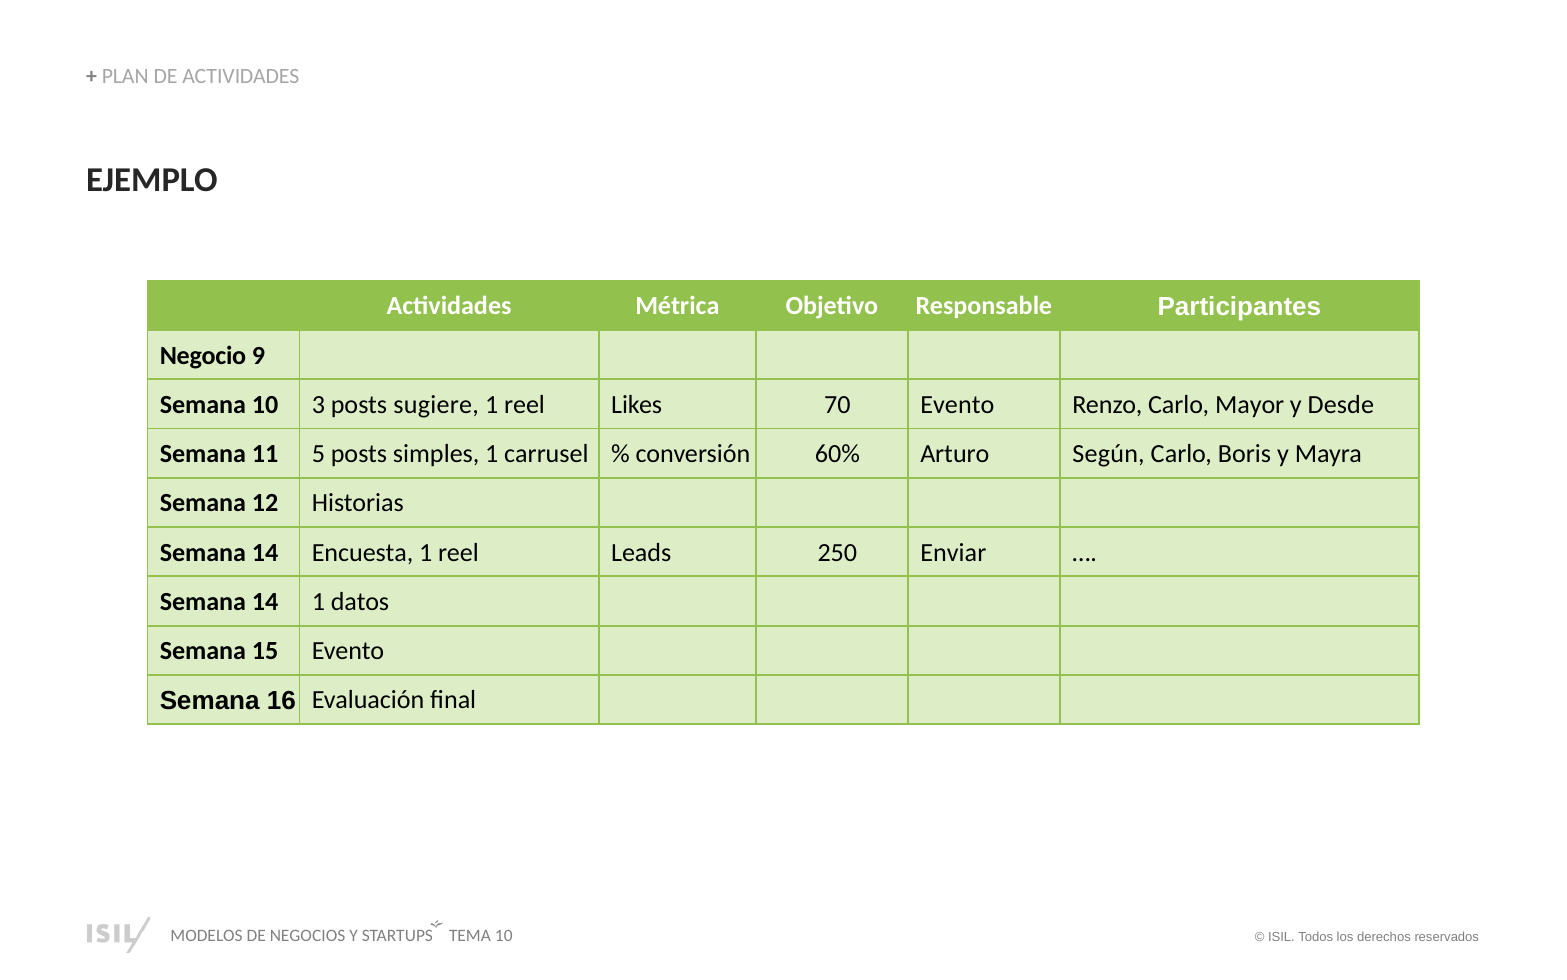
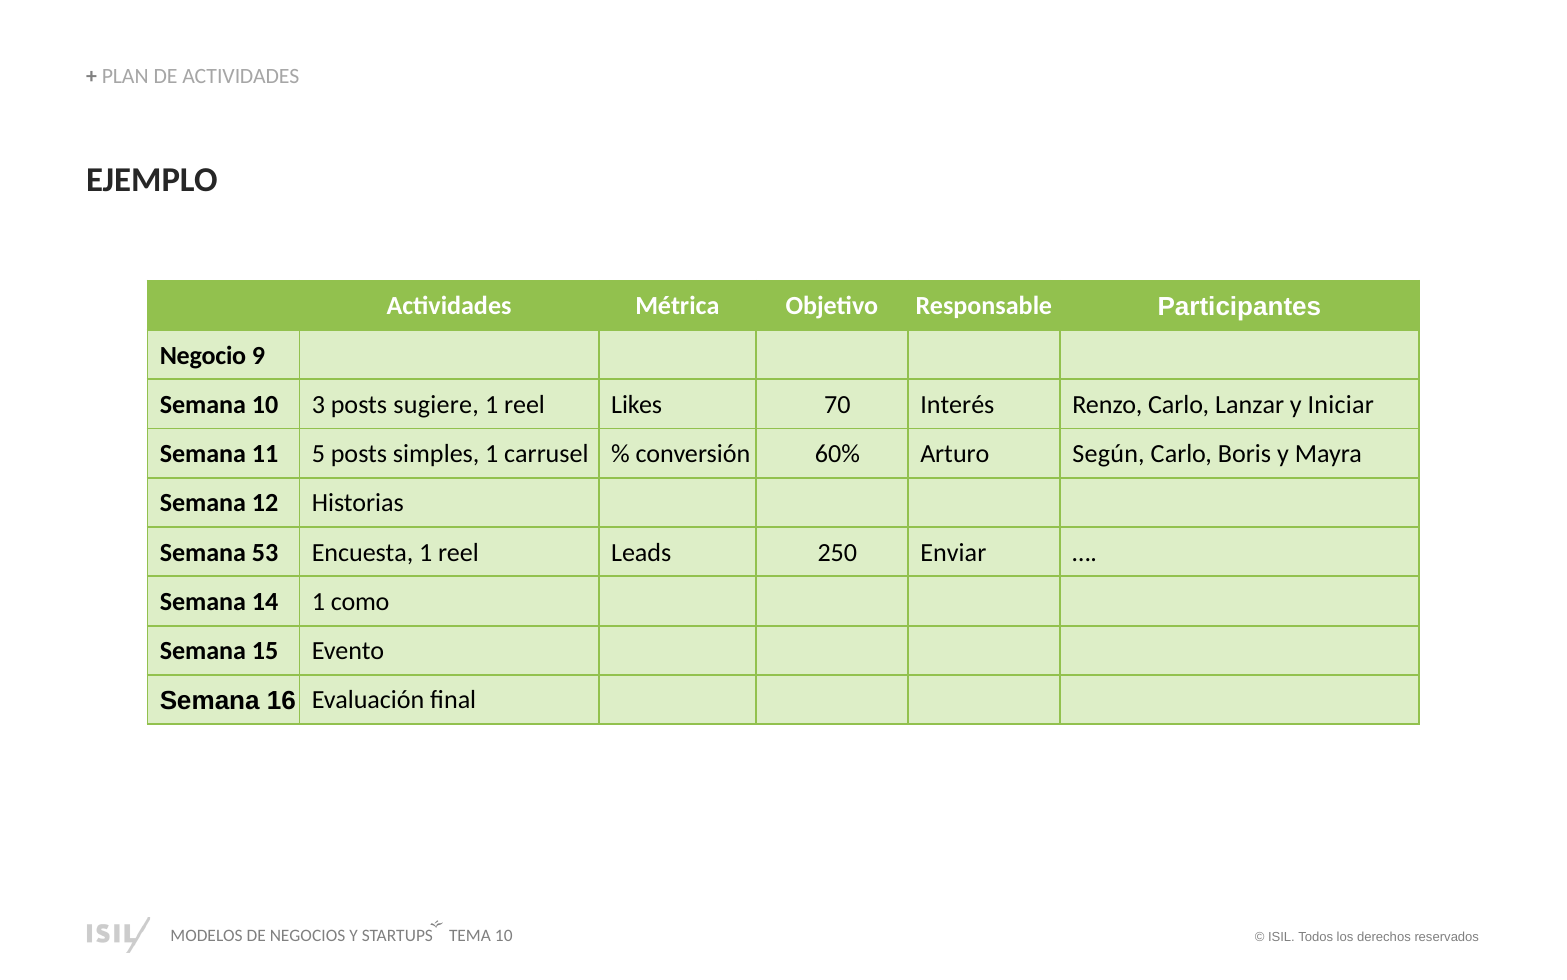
70 Evento: Evento -> Interés
Mayor: Mayor -> Lanzar
Desde: Desde -> Iniciar
14 at (265, 552): 14 -> 53
datos: datos -> como
